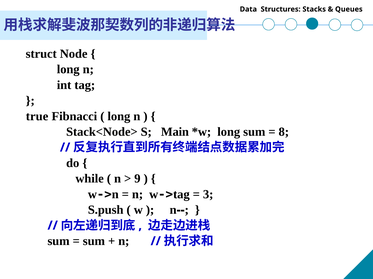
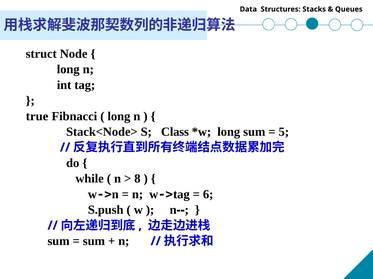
Main: Main -> Class
8: 8 -> 5
9: 9 -> 8
3: 3 -> 6
